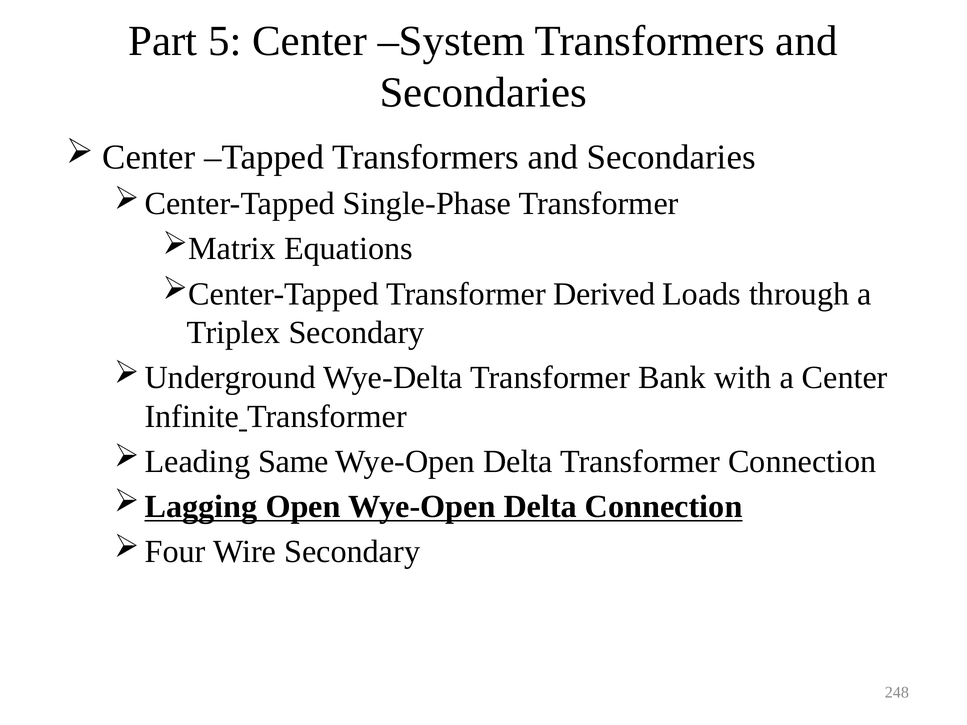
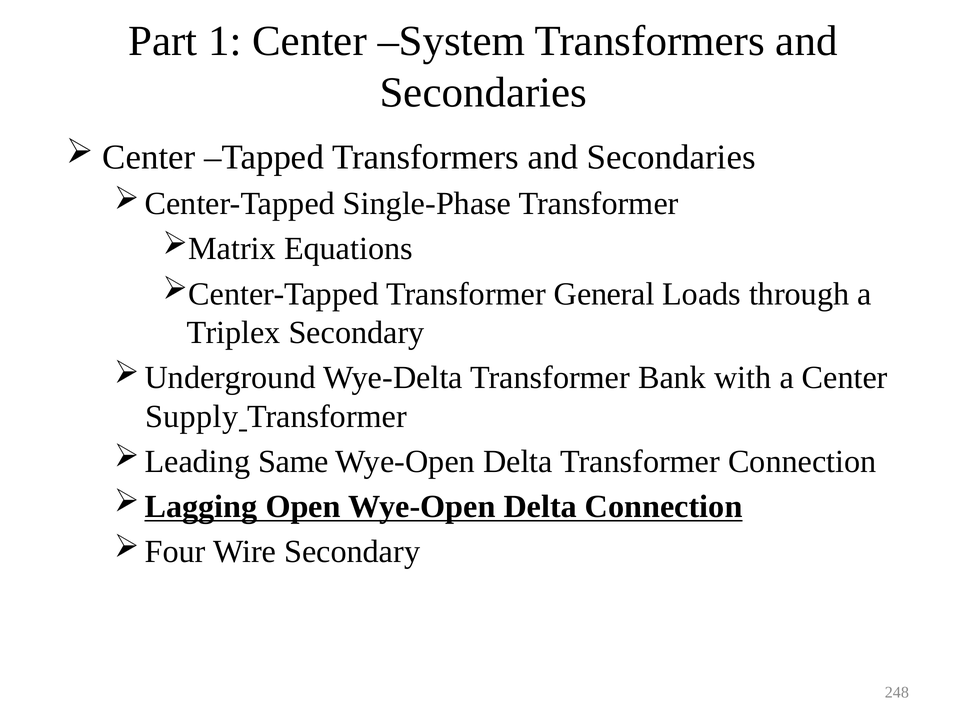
5: 5 -> 1
Derived: Derived -> General
Infinite: Infinite -> Supply
